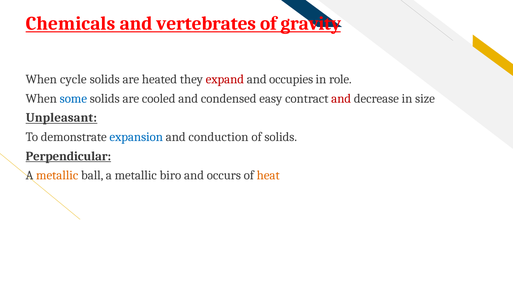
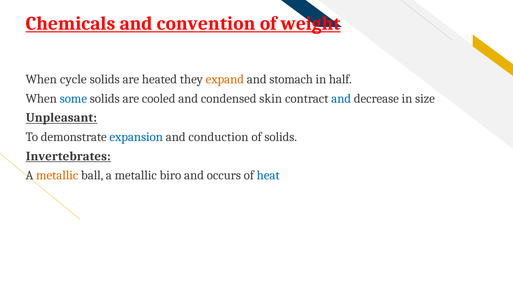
vertebrates: vertebrates -> convention
gravity: gravity -> weight
expand colour: red -> orange
occupies: occupies -> stomach
role: role -> half
easy: easy -> skin
and at (341, 98) colour: red -> blue
Perpendicular: Perpendicular -> Invertebrates
heat colour: orange -> blue
